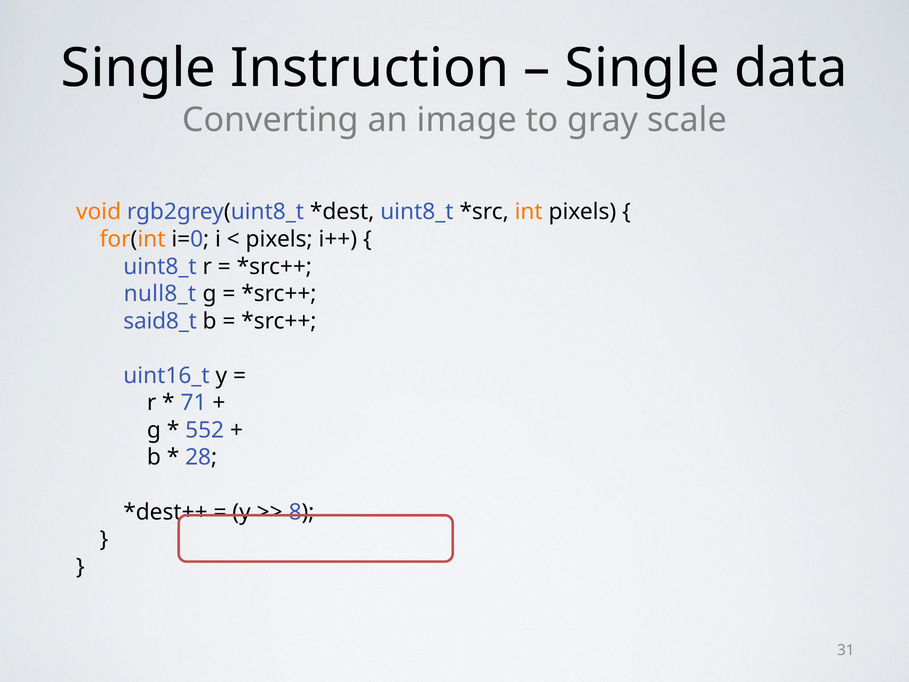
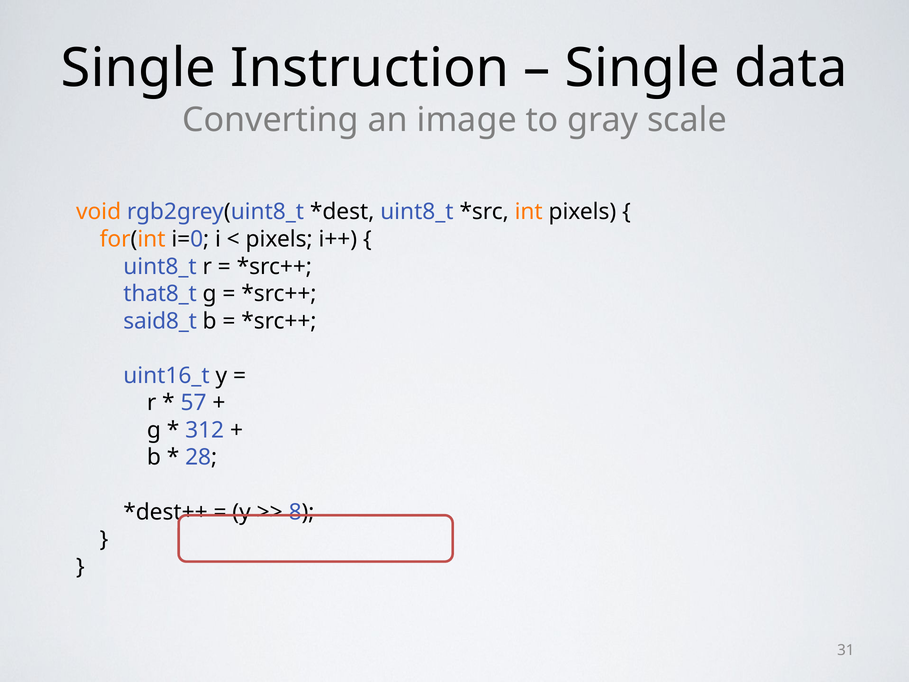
null8_t: null8_t -> that8_t
71: 71 -> 57
552: 552 -> 312
